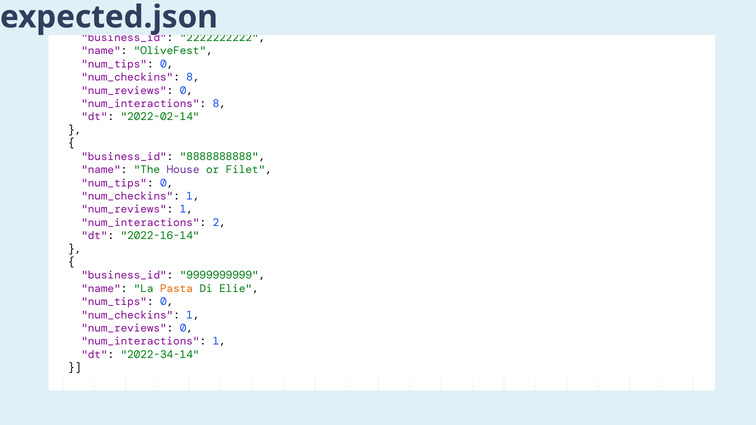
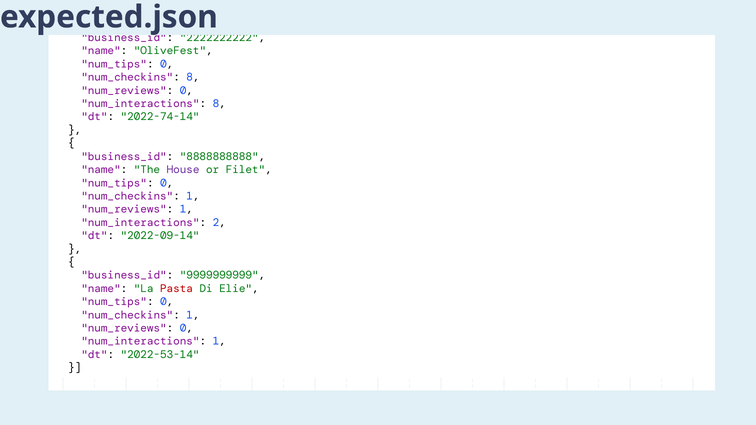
2022-02-14: 2022-02-14 -> 2022-74-14
2022-16-14: 2022-16-14 -> 2022-09-14
Pasta colour: orange -> red
2022-34-14: 2022-34-14 -> 2022-53-14
